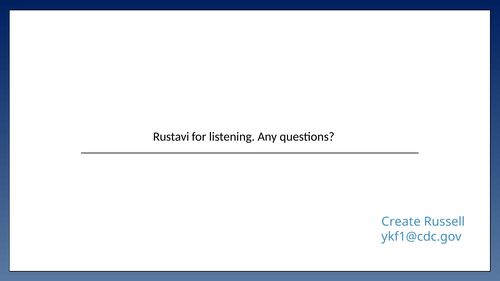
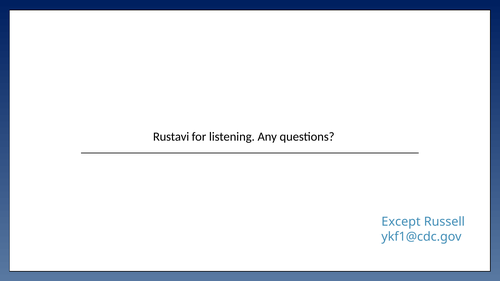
Create: Create -> Except
